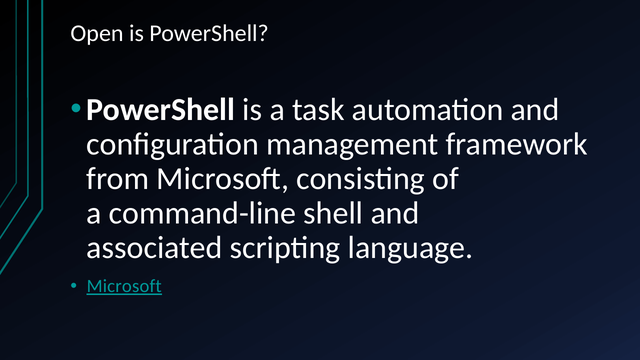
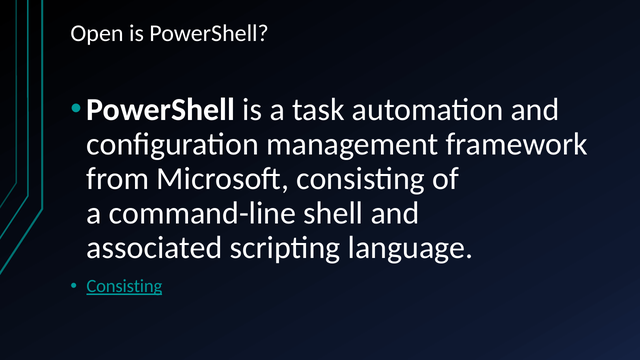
Microsoft at (124, 286): Microsoft -> Consisting
